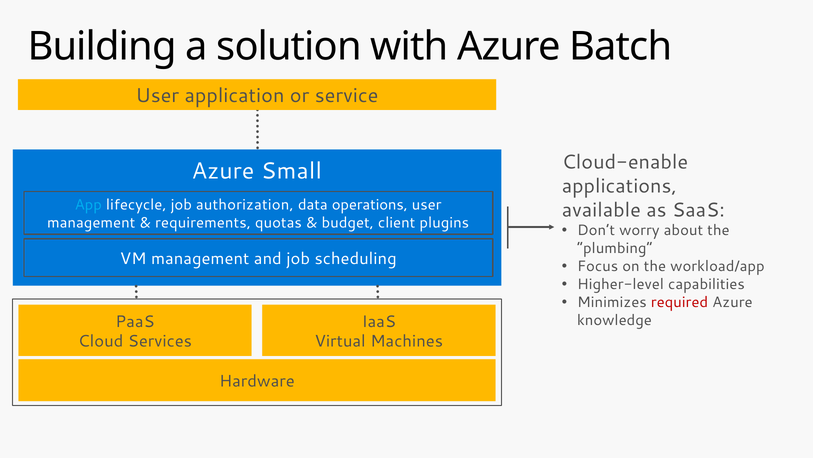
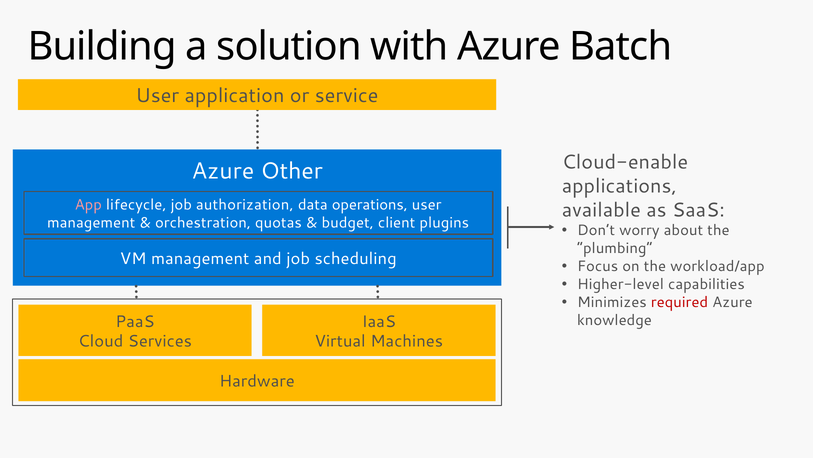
Small: Small -> Other
App colour: light blue -> pink
requirements: requirements -> orchestration
